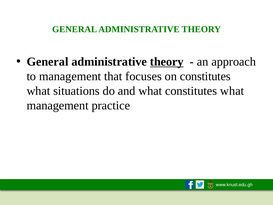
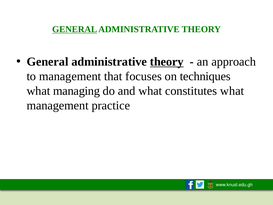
GENERAL at (75, 29) underline: none -> present
on constitutes: constitutes -> techniques
situations: situations -> managing
